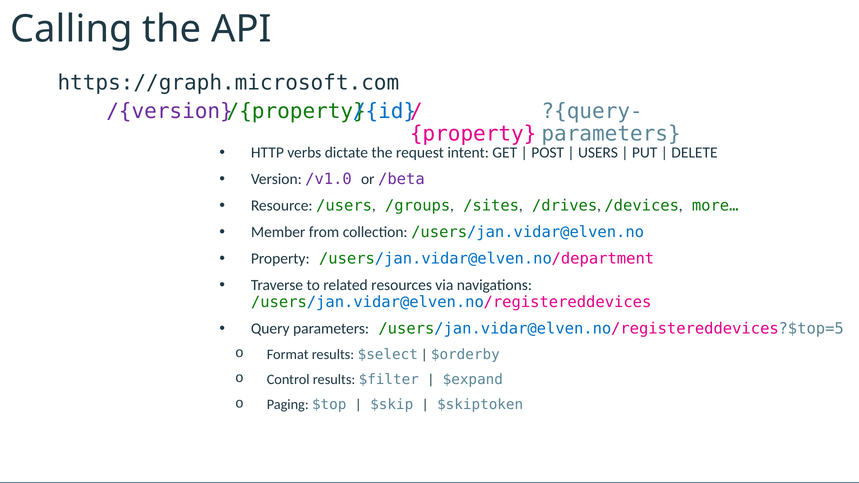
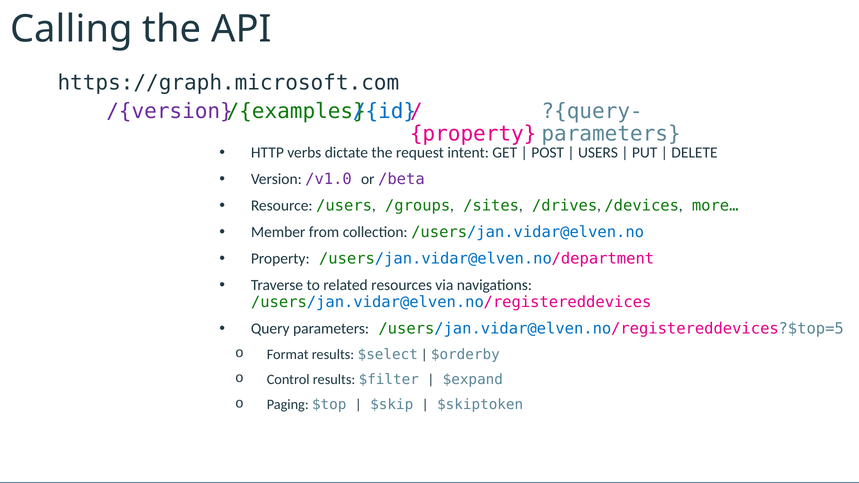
/{property: /{property -> /{examples
